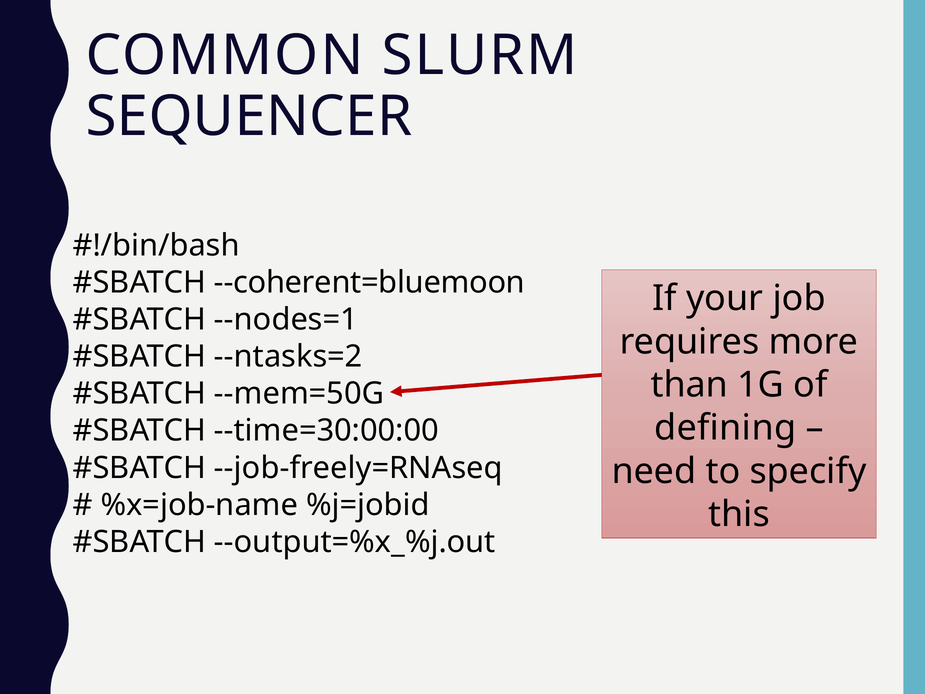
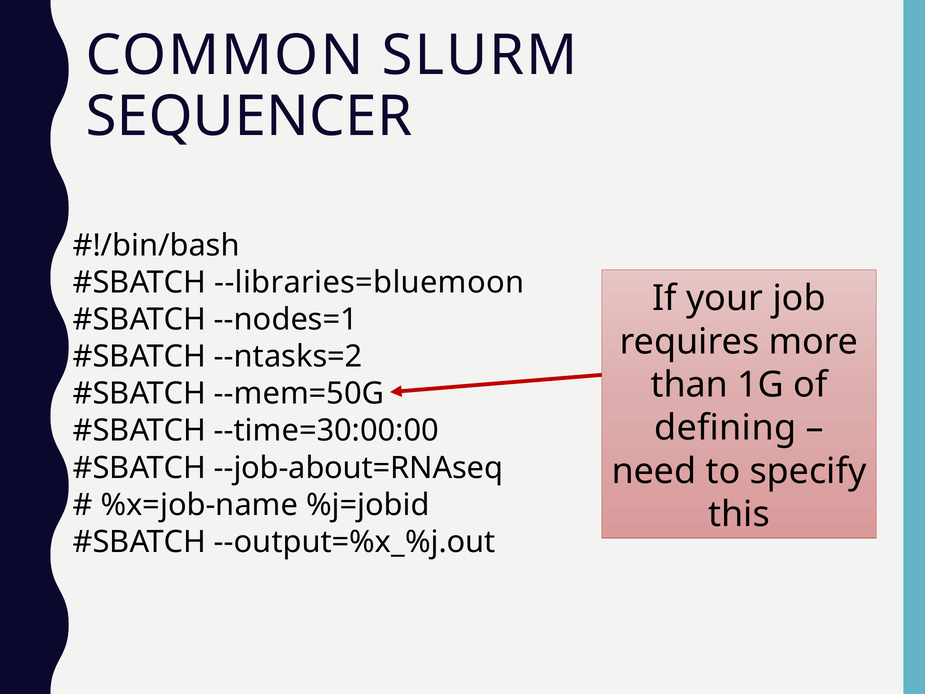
--coherent=bluemoon: --coherent=bluemoon -> --libraries=bluemoon
--job-freely=RNAseq: --job-freely=RNAseq -> --job-about=RNAseq
